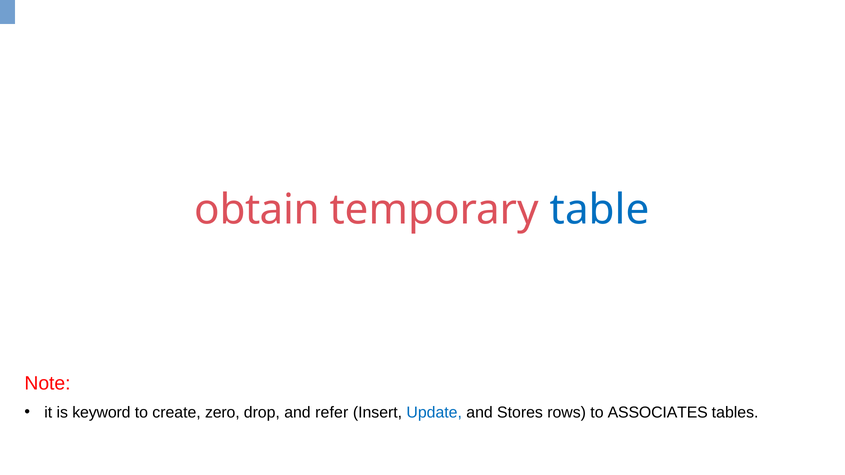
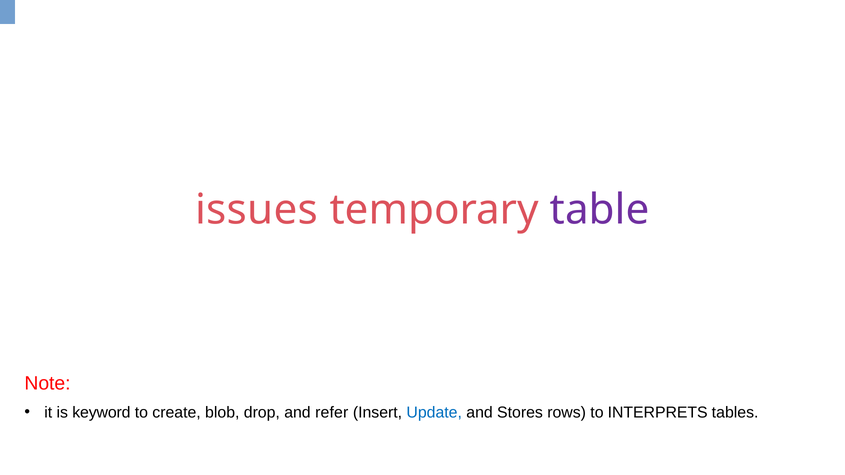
obtain: obtain -> issues
table colour: blue -> purple
zero: zero -> blob
ASSOCIATES: ASSOCIATES -> INTERPRETS
